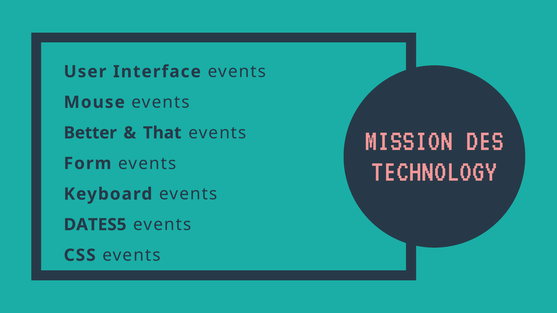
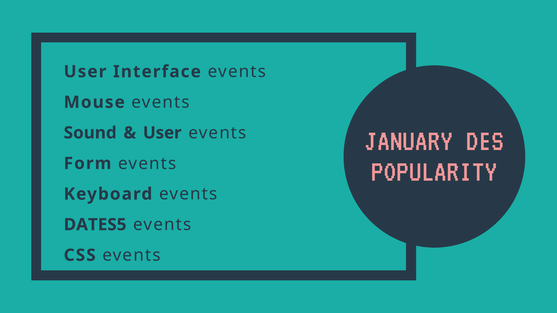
MISSION: MISSION -> JANUARY
Better: Better -> Sound
That at (162, 133): That -> User
TECHNOLOGY: TECHNOLOGY -> POPULARITY
